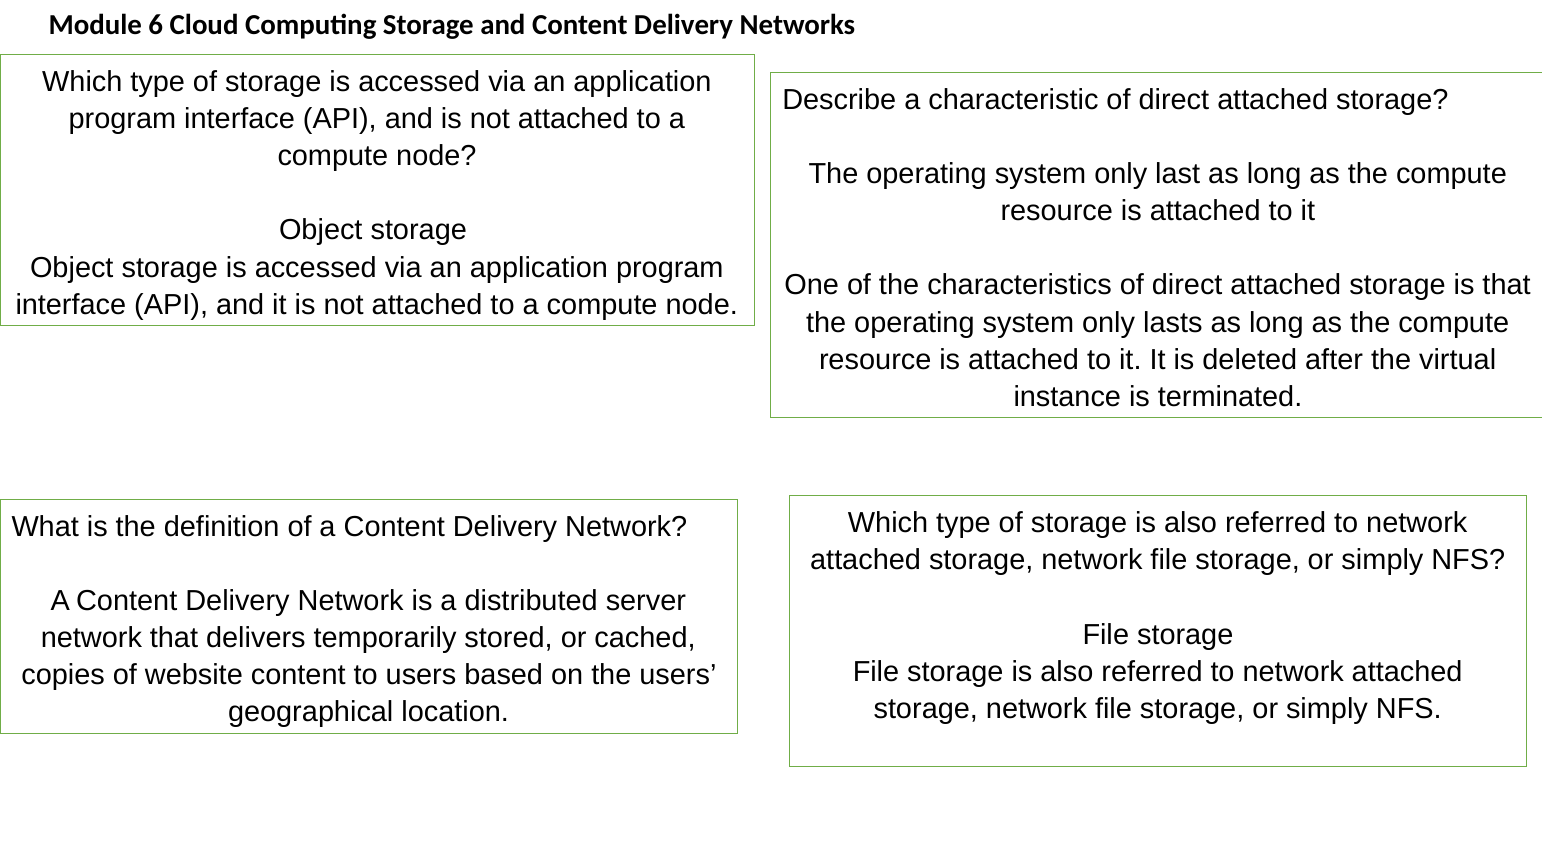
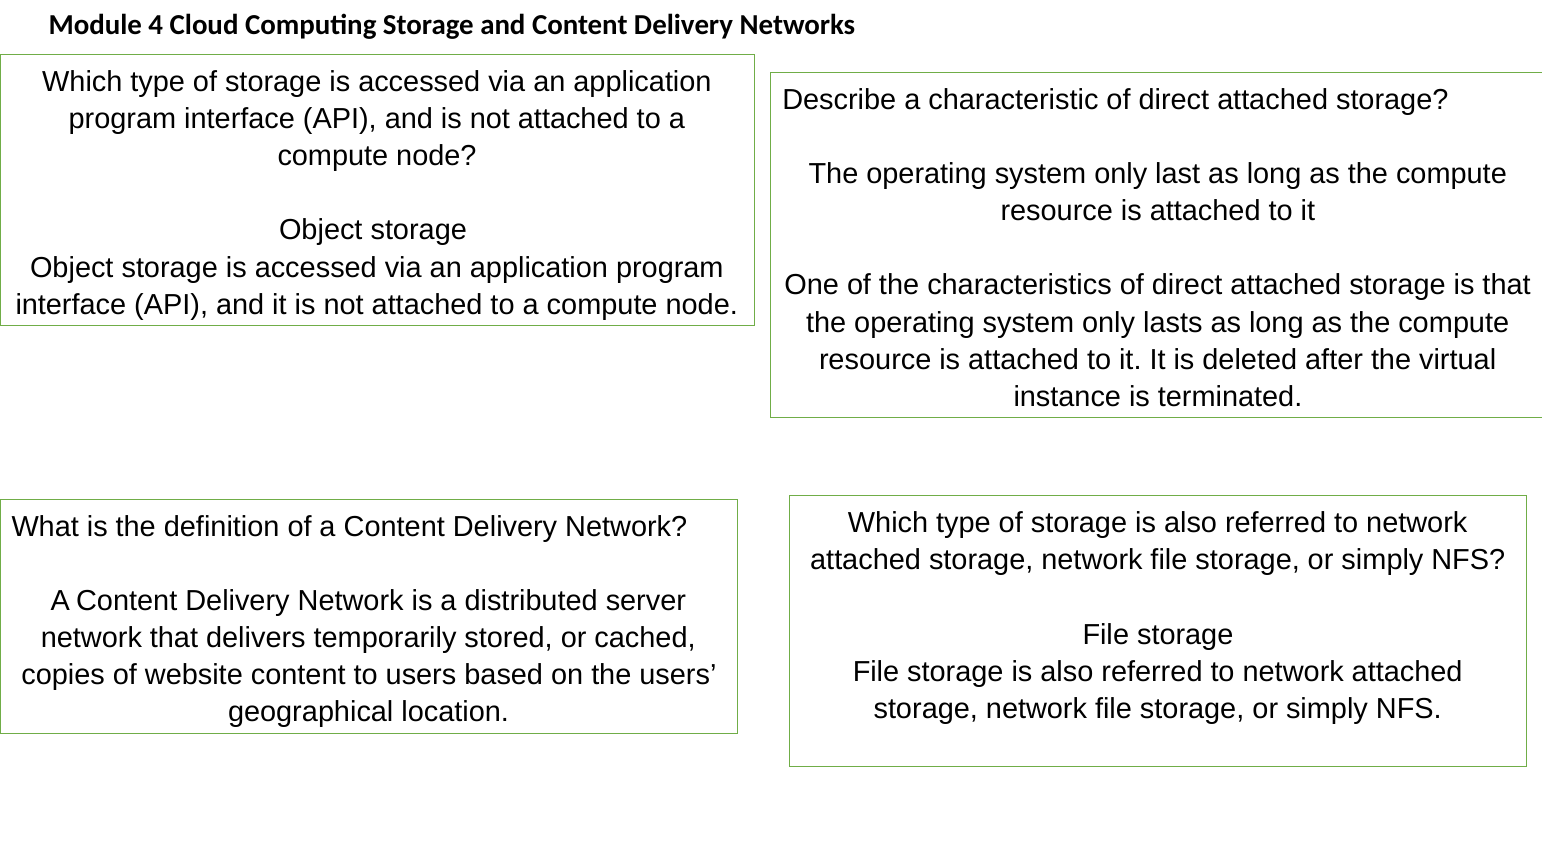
6: 6 -> 4
